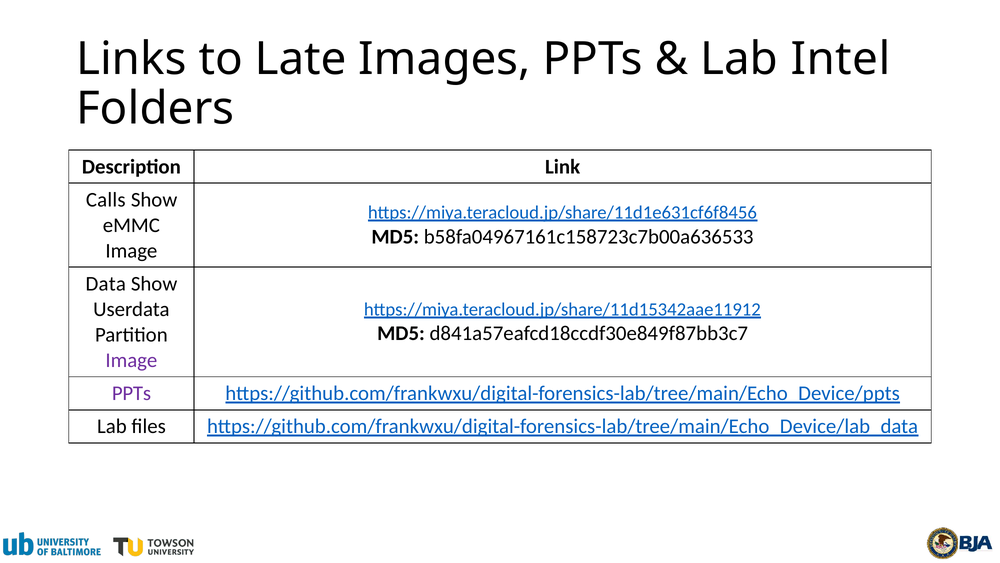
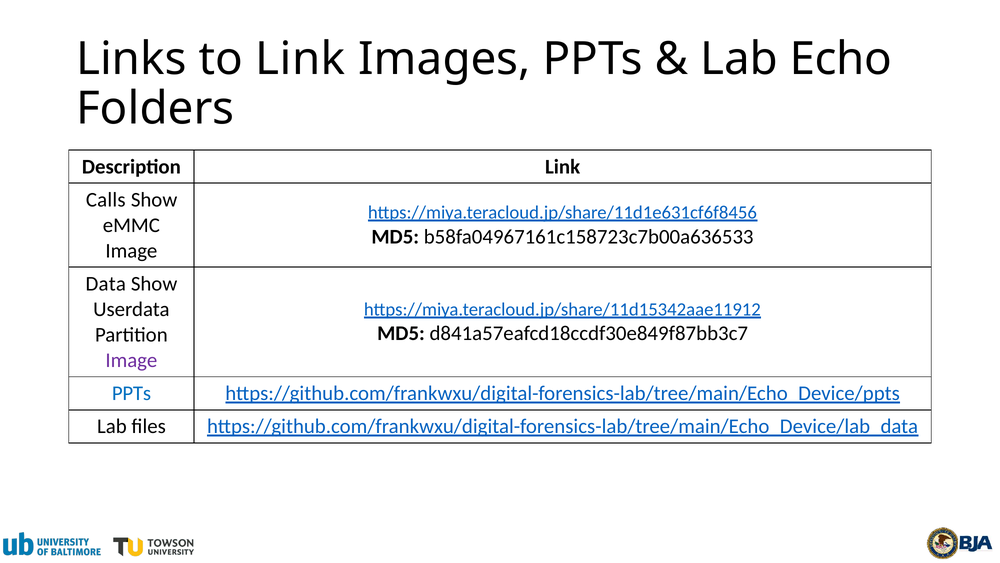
to Late: Late -> Link
Intel: Intel -> Echo
PPTs at (131, 393) colour: purple -> blue
